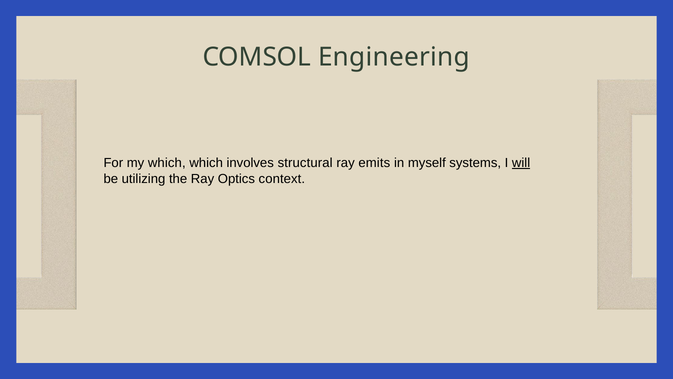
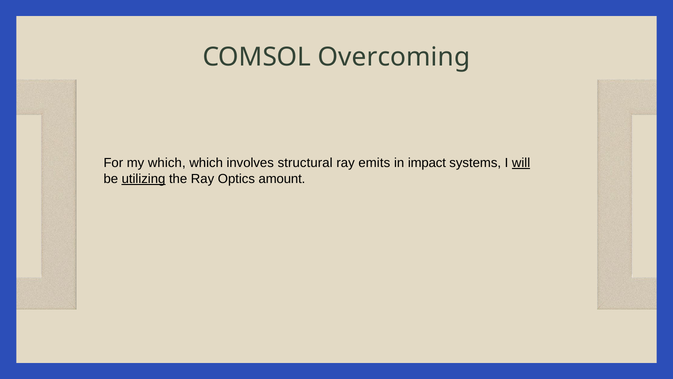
Engineering: Engineering -> Overcoming
myself: myself -> impact
utilizing underline: none -> present
context: context -> amount
